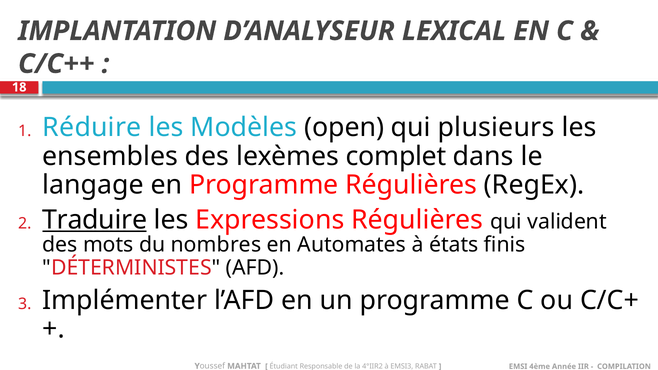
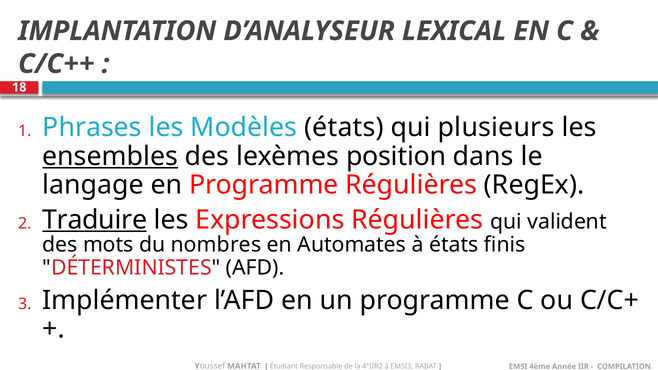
Réduire: Réduire -> Phrases
Modèles open: open -> états
ensembles underline: none -> present
complet: complet -> position
